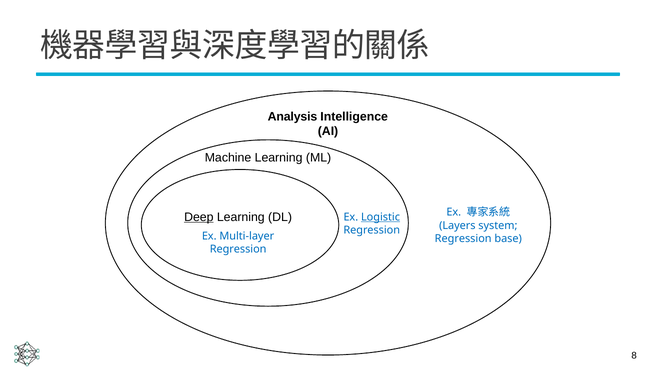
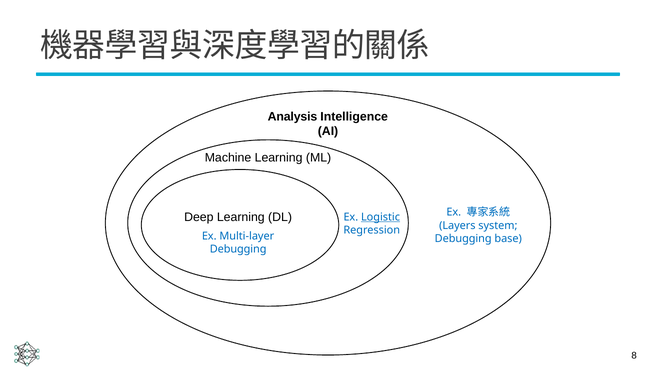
Deep underline: present -> none
Regression at (463, 239): Regression -> Debugging
Regression at (238, 249): Regression -> Debugging
